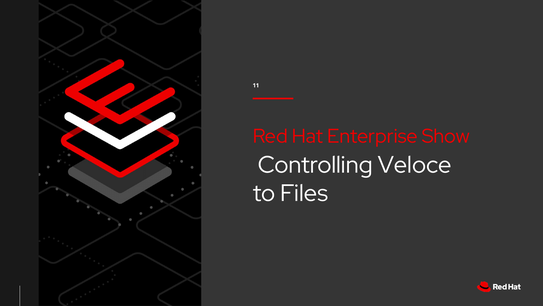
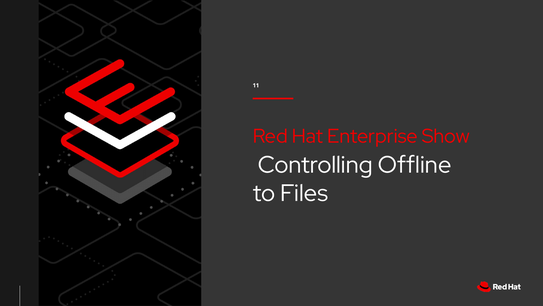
Veloce: Veloce -> Offline
